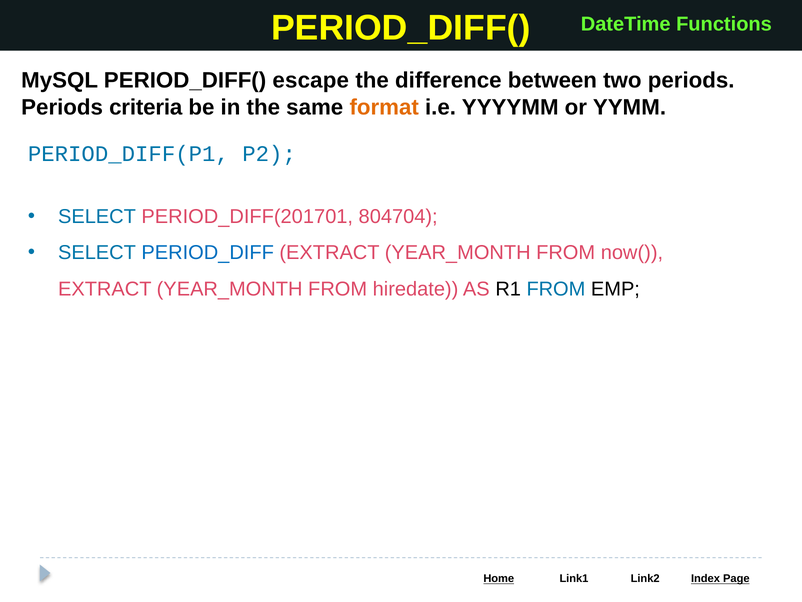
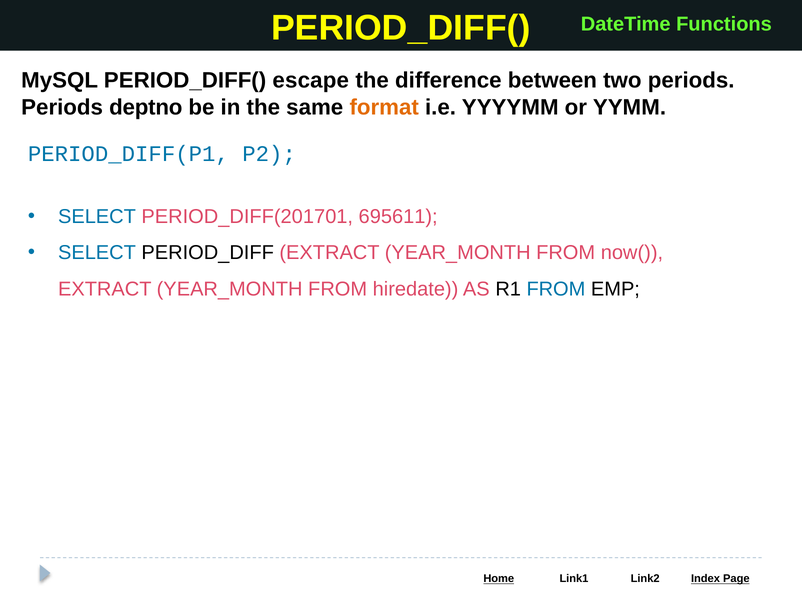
criteria: criteria -> deptno
804704: 804704 -> 695611
PERIOD_DIFF colour: blue -> black
